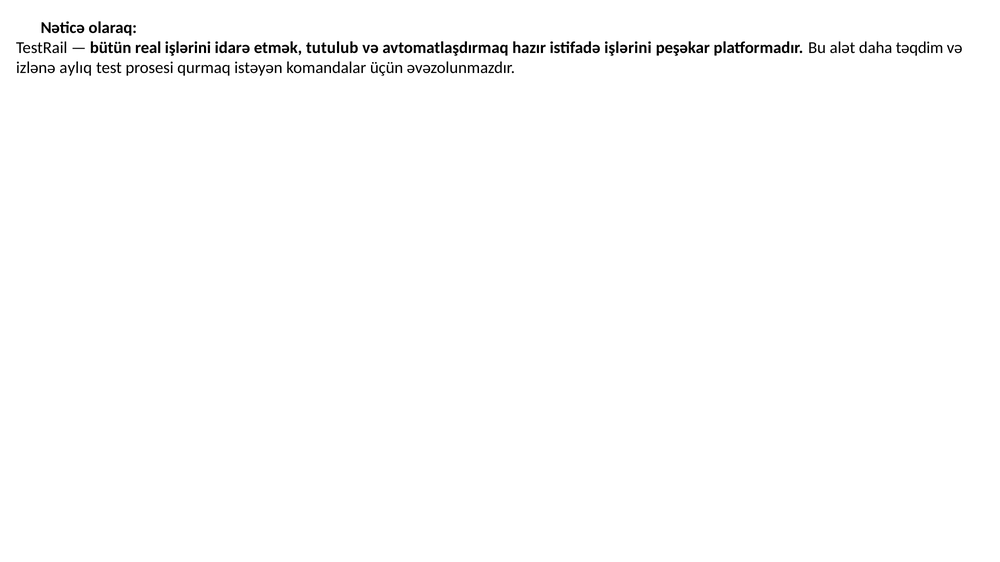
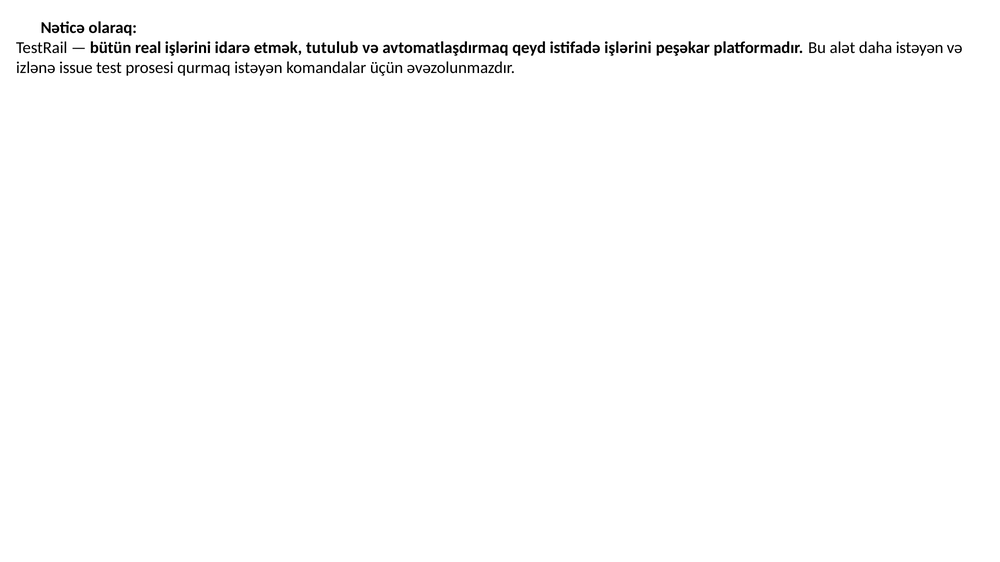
hazır: hazır -> qeyd
daha təqdim: təqdim -> istəyən
aylıq: aylıq -> issue
